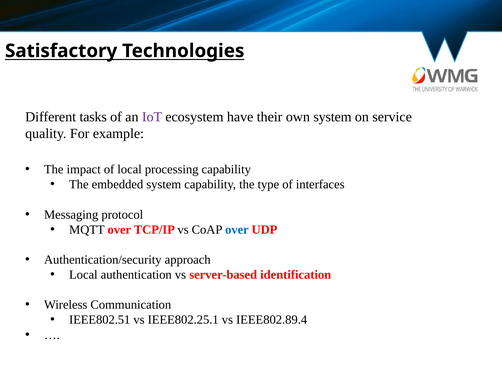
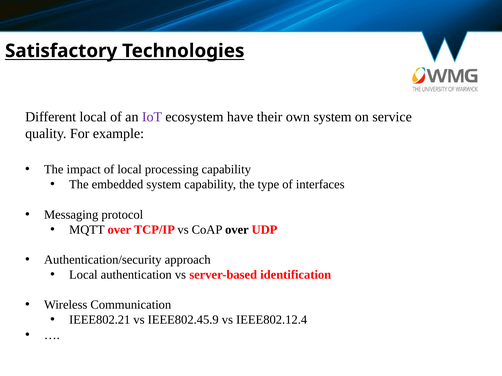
Different tasks: tasks -> local
over at (237, 230) colour: blue -> black
IEEE802.51: IEEE802.51 -> IEEE802.21
IEEE802.25.1: IEEE802.25.1 -> IEEE802.45.9
IEEE802.89.4: IEEE802.89.4 -> IEEE802.12.4
